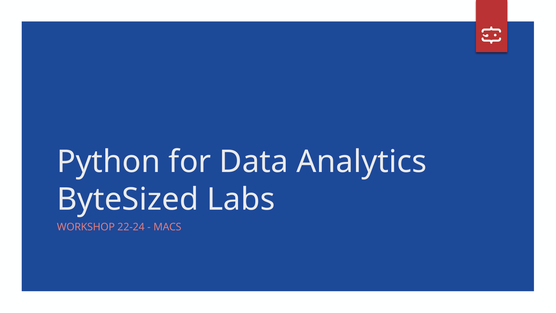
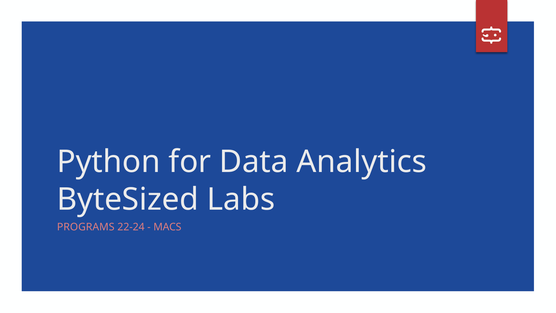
WORKSHOP: WORKSHOP -> PROGRAMS
